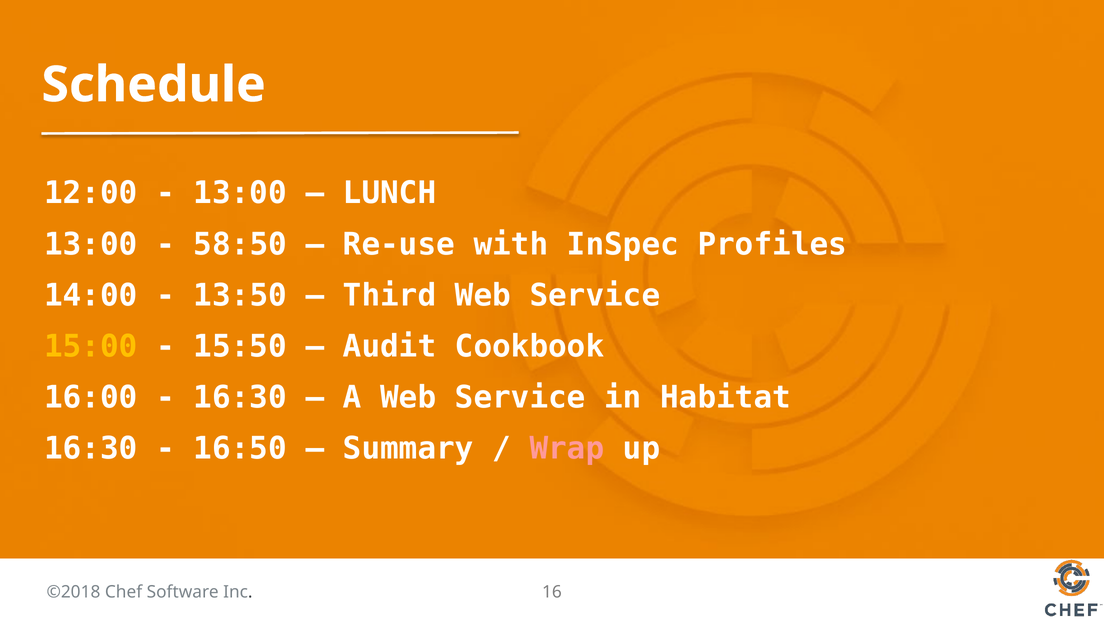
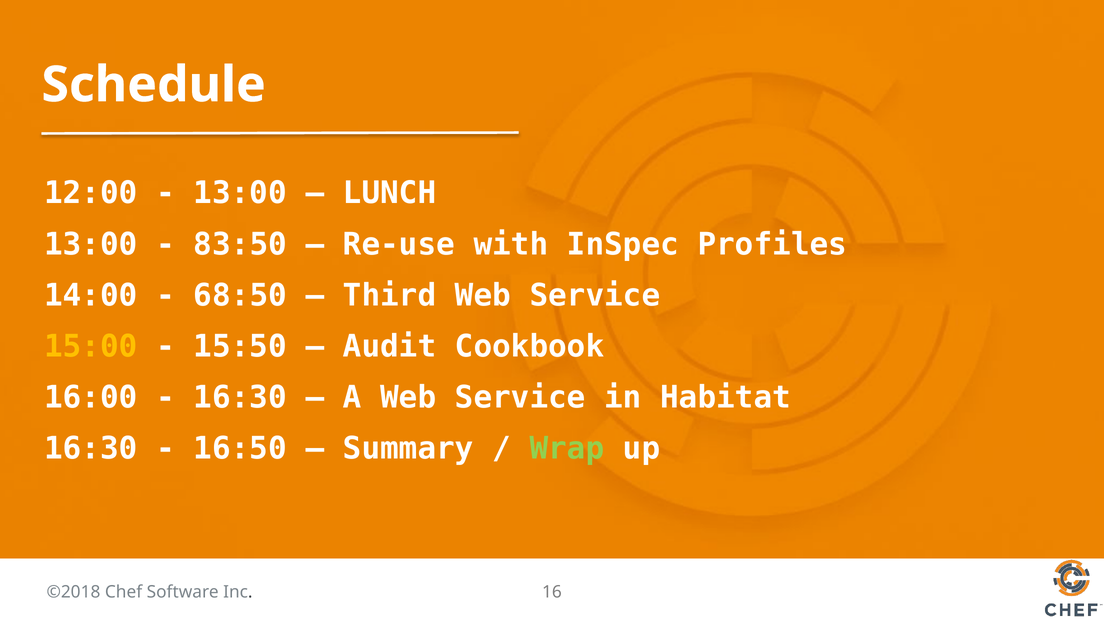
58:50: 58:50 -> 83:50
13:50: 13:50 -> 68:50
Wrap colour: pink -> light green
